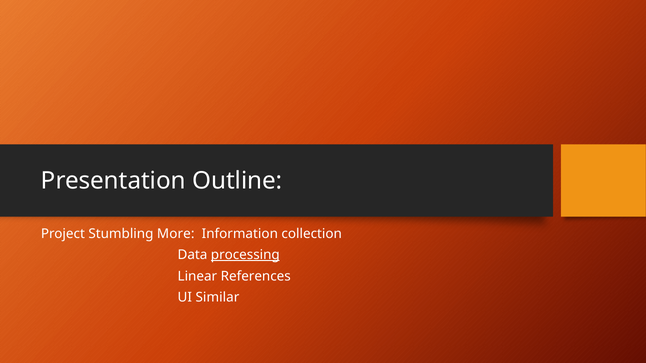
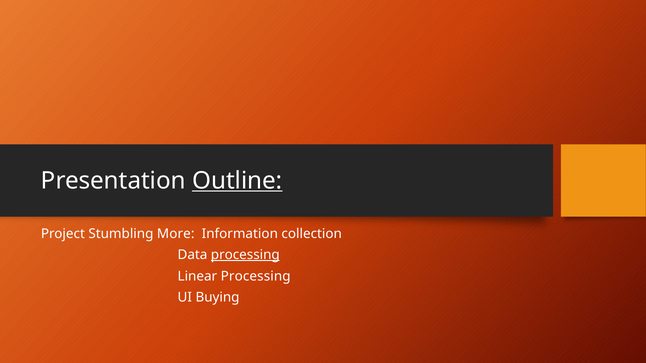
Outline underline: none -> present
Linear References: References -> Processing
Similar: Similar -> Buying
